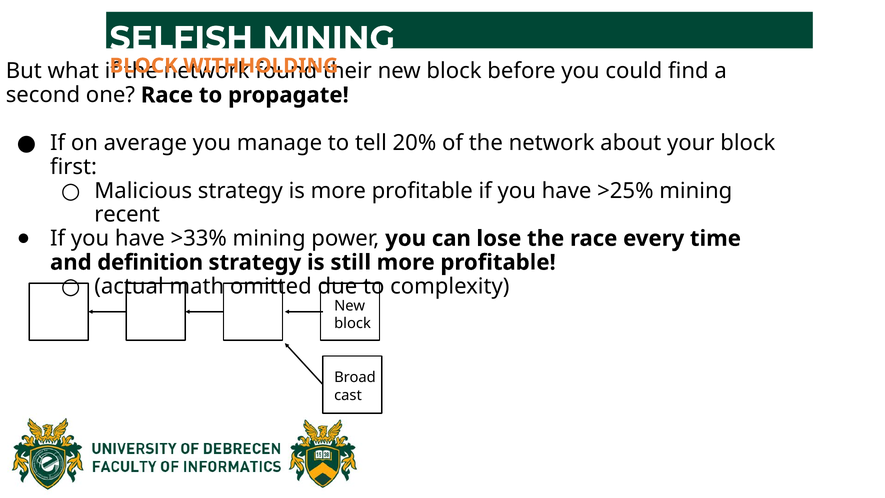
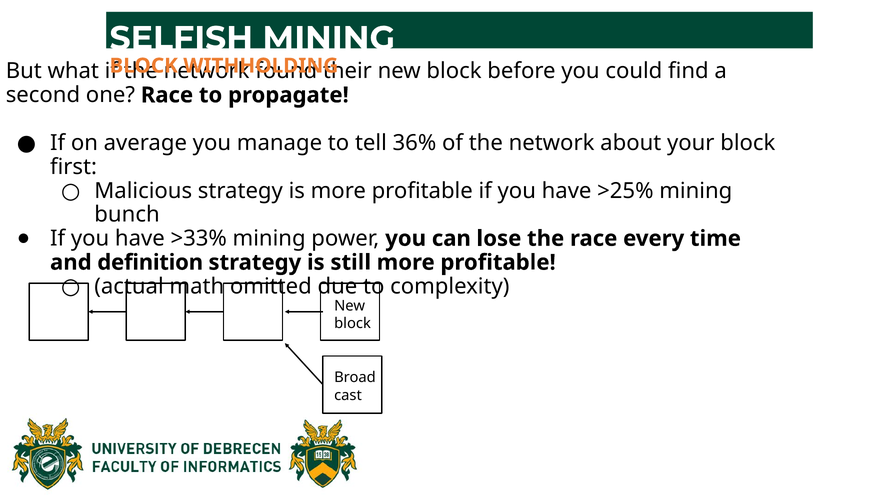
20%: 20% -> 36%
recent: recent -> bunch
